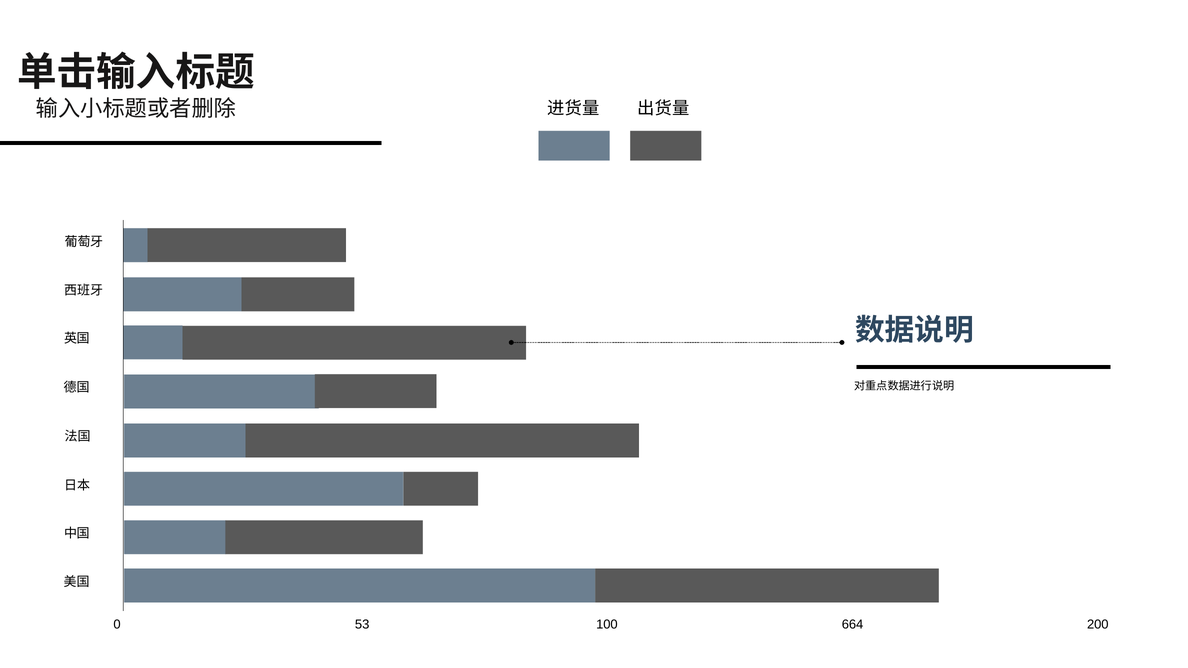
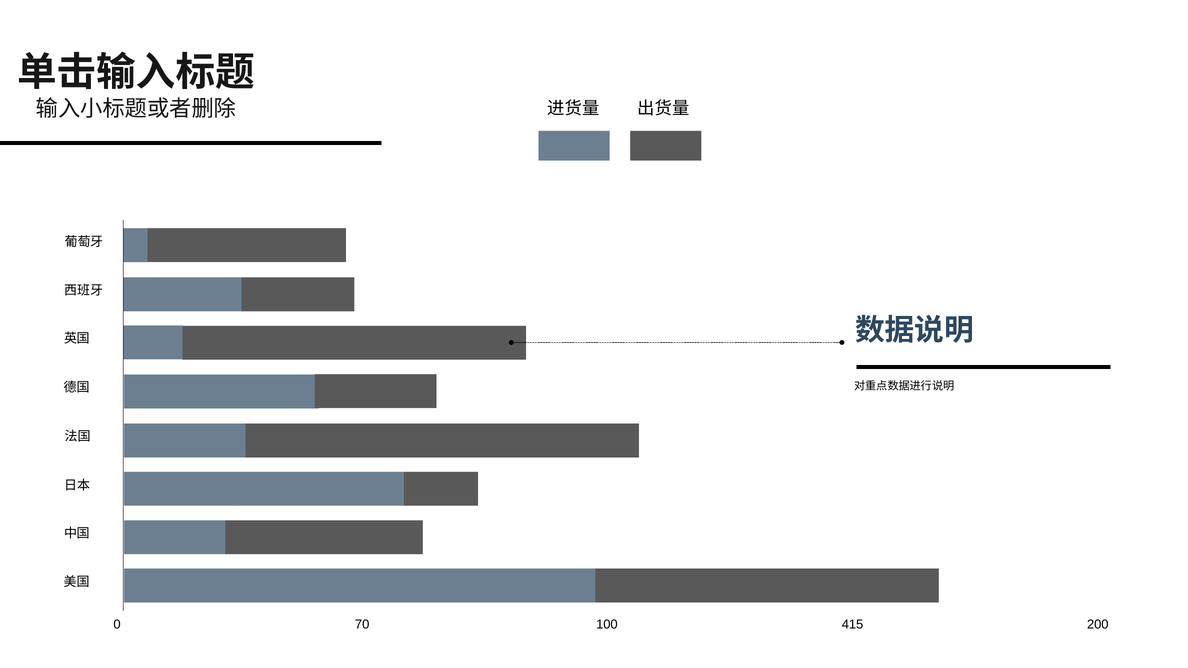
53: 53 -> 70
664: 664 -> 415
